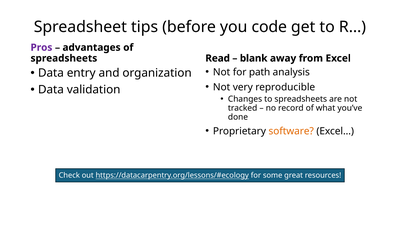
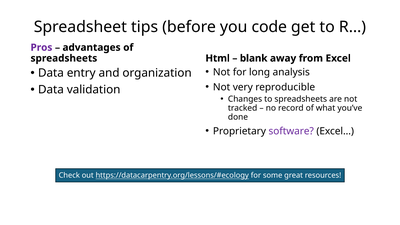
Read: Read -> Html
path: path -> long
software colour: orange -> purple
